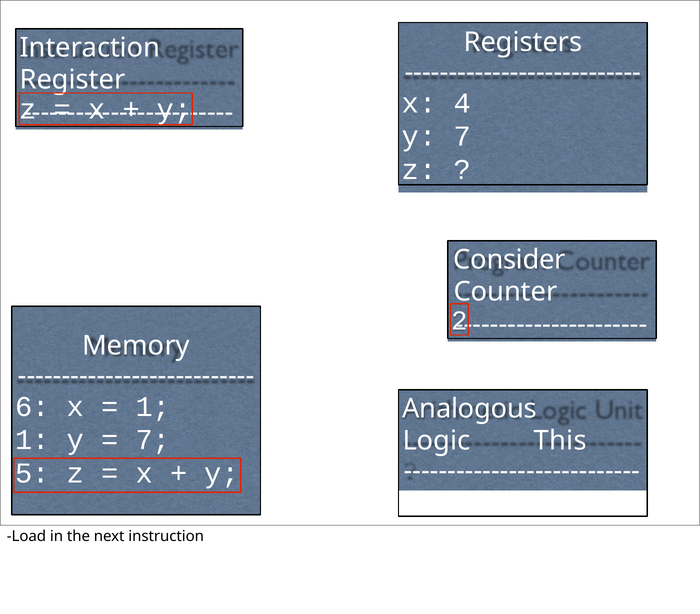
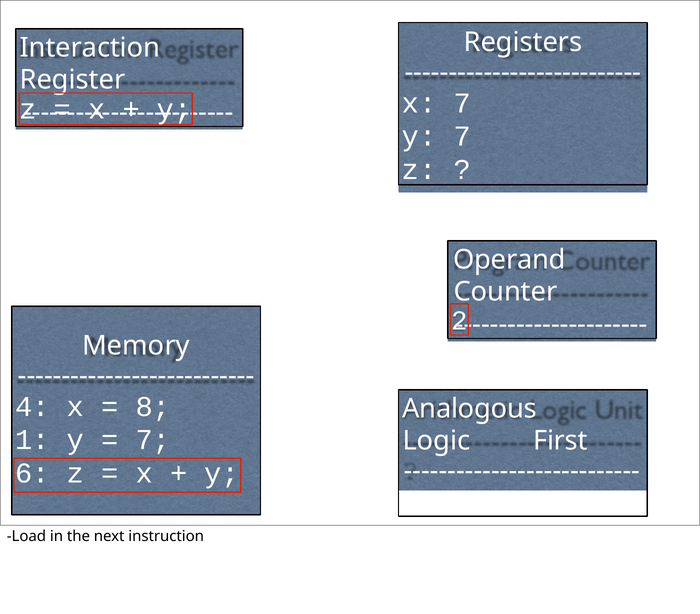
x 4: 4 -> 7
Consider: Consider -> Operand
6: 6 -> 4
1 at (153, 407): 1 -> 8
This: This -> First
5: 5 -> 6
